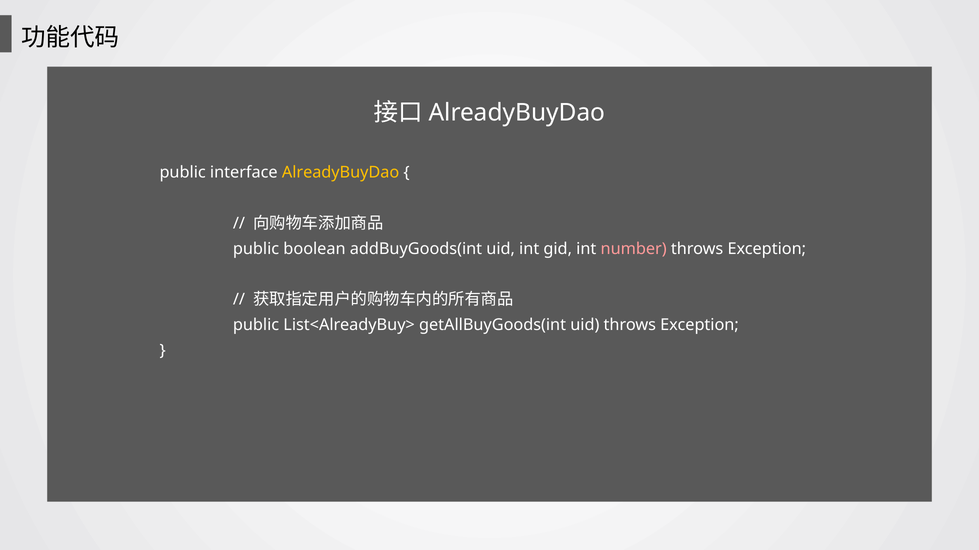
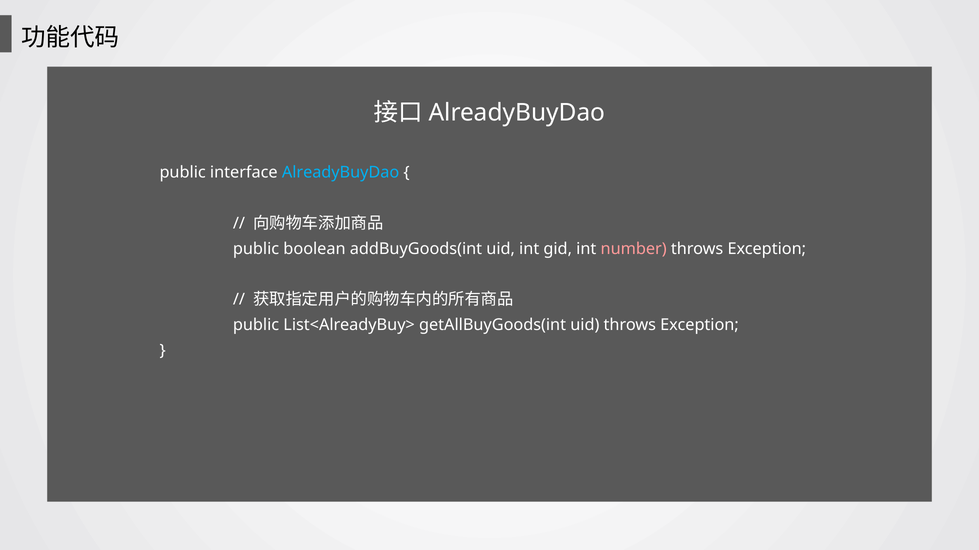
AlreadyBuyDao at (341, 173) colour: yellow -> light blue
